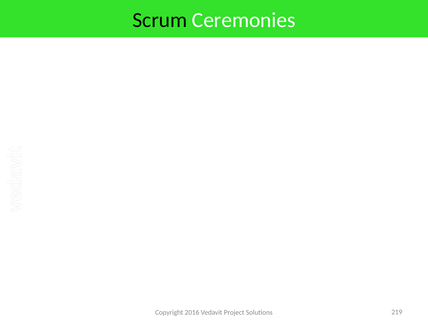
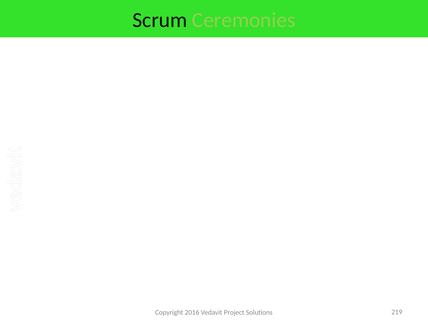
Ceremonies colour: white -> light green
